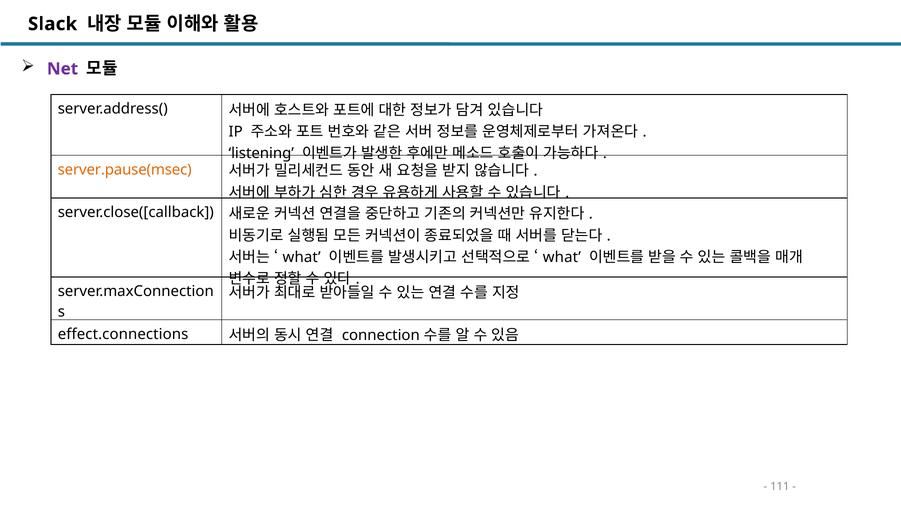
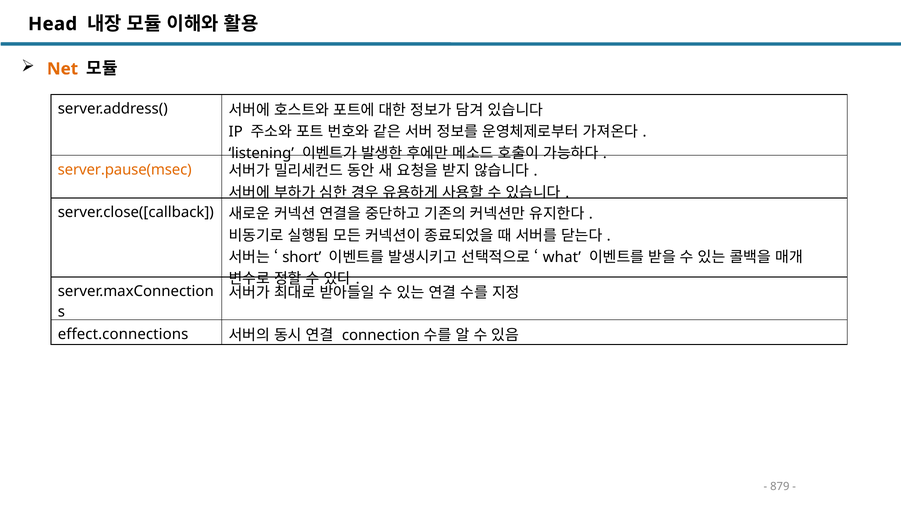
Slack: Slack -> Head
Net colour: purple -> orange
what at (302, 257): what -> short
111: 111 -> 879
